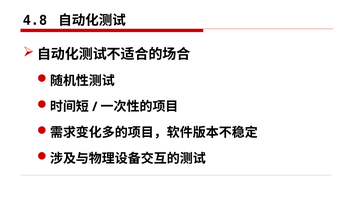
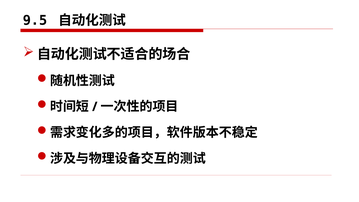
4.8: 4.8 -> 9.5
